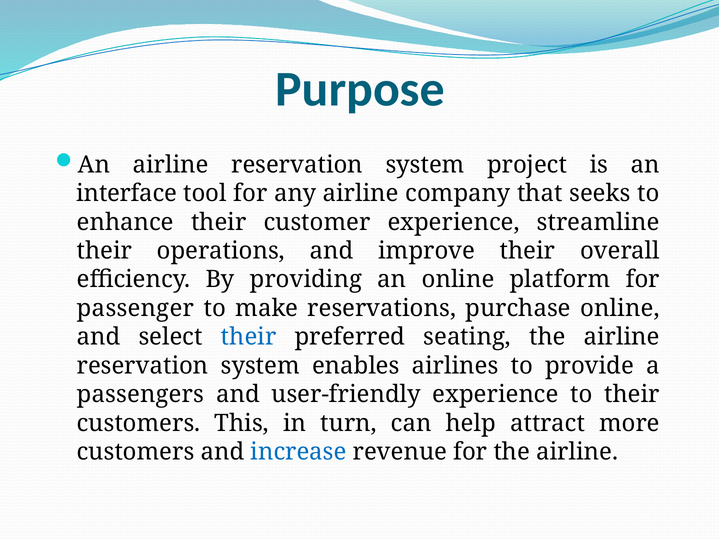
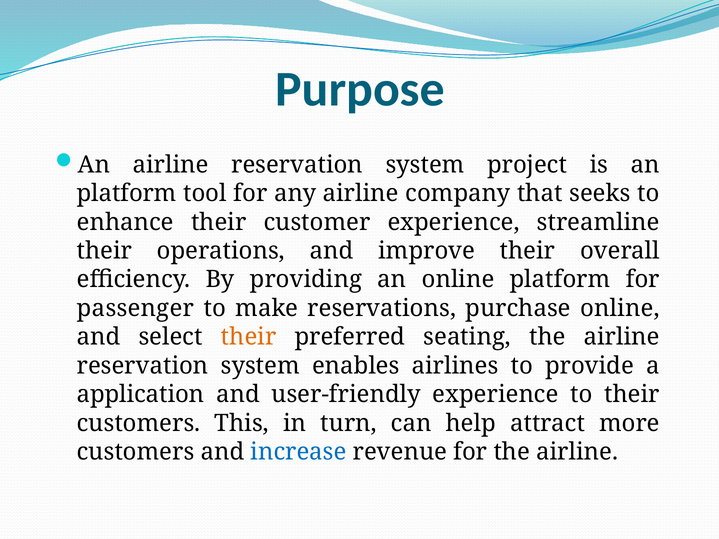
interface at (127, 193): interface -> platform
their at (249, 337) colour: blue -> orange
passengers: passengers -> application
